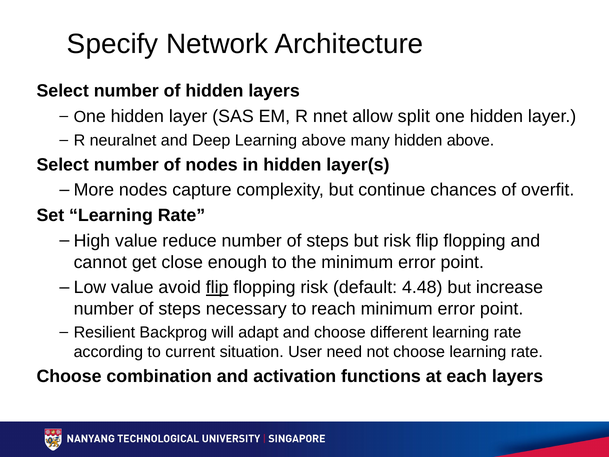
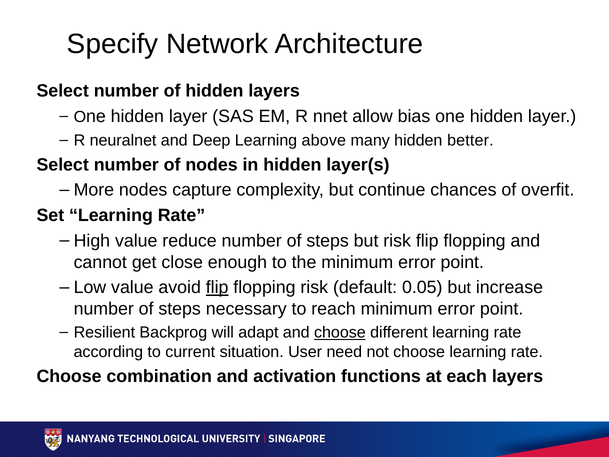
split: split -> bias
hidden above: above -> better
4.48: 4.48 -> 0.05
choose at (340, 332) underline: none -> present
